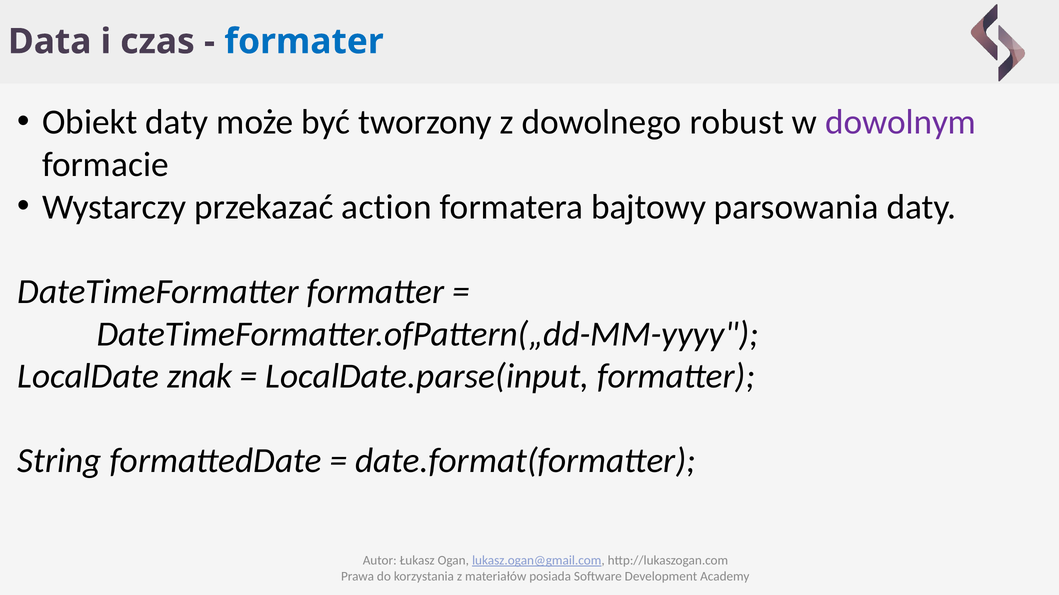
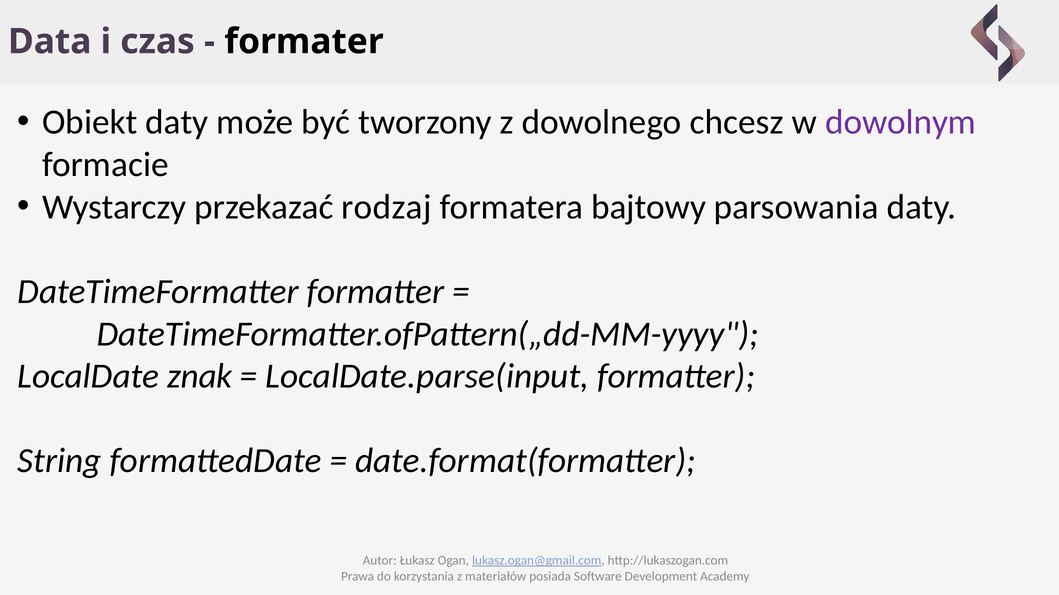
formater colour: blue -> black
robust: robust -> chcesz
action: action -> rodzaj
